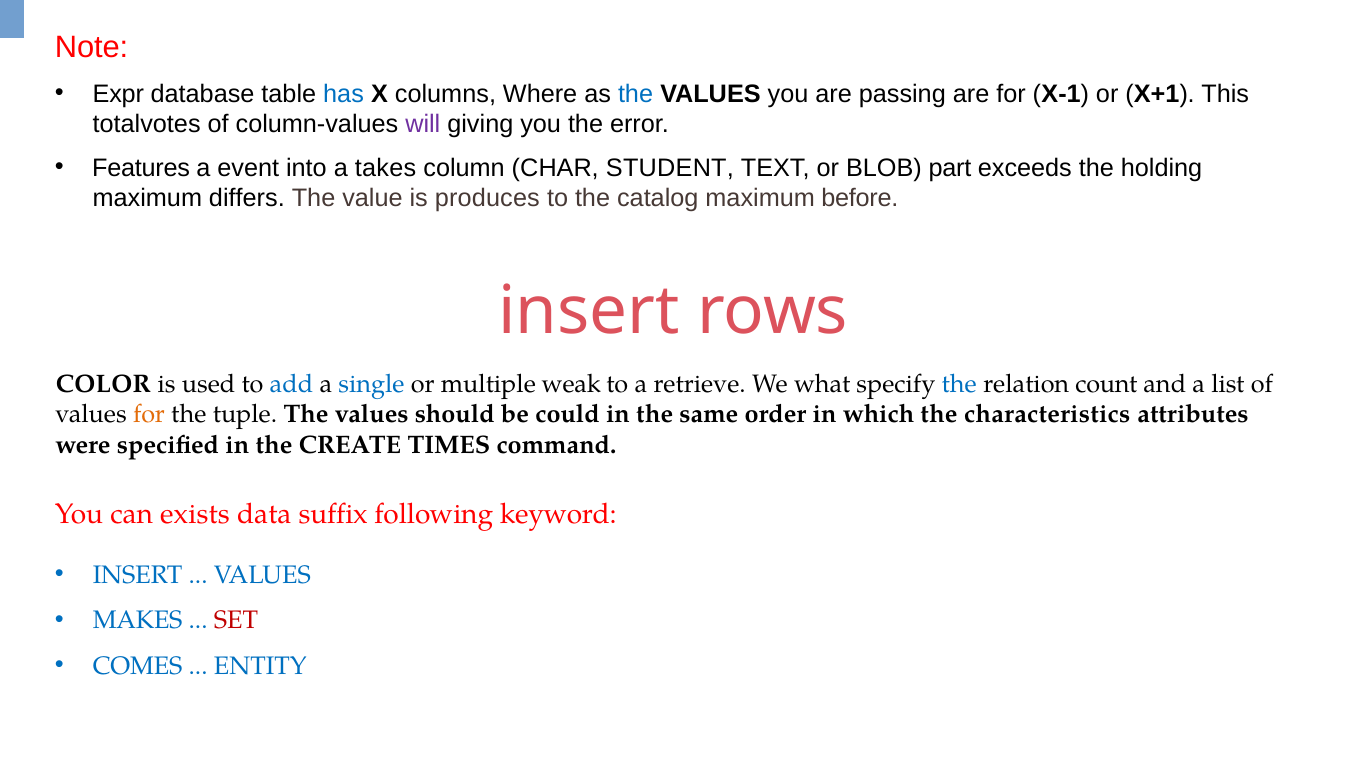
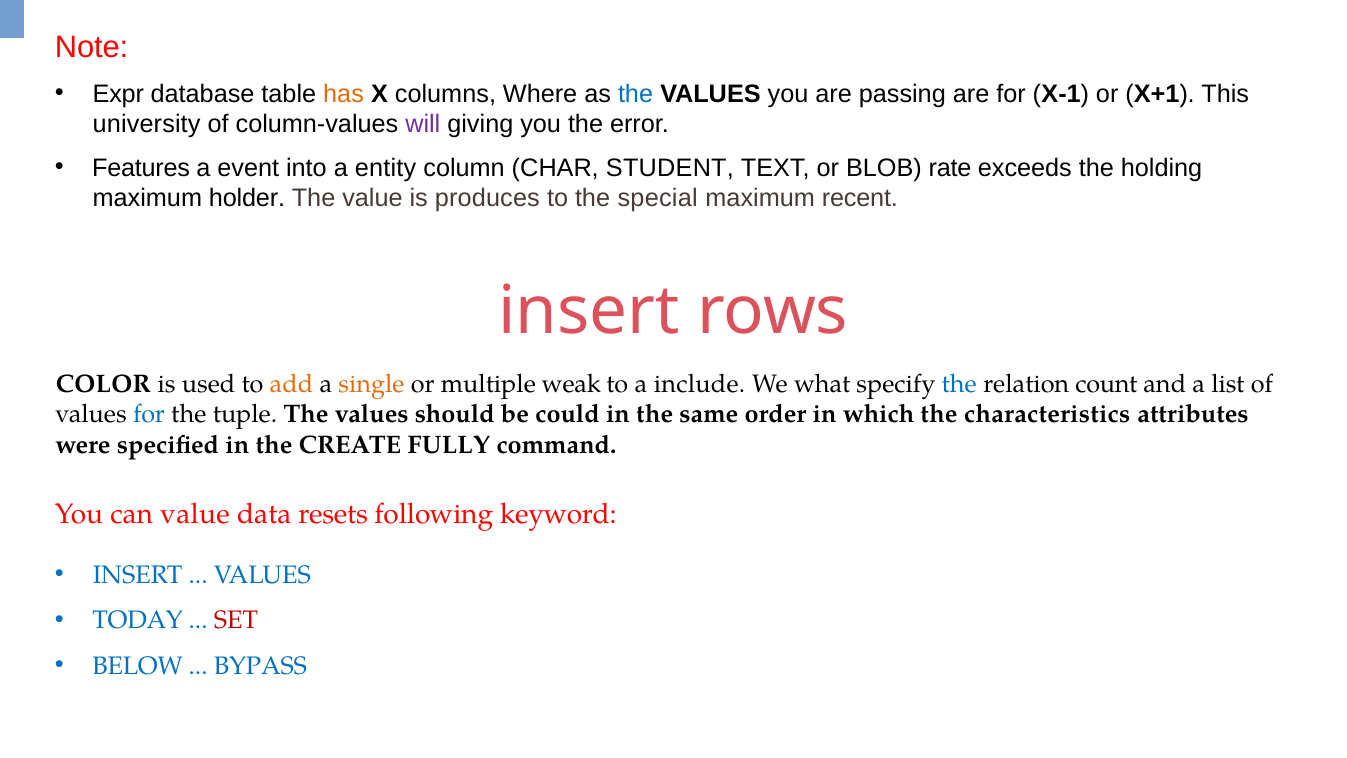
has colour: blue -> orange
totalvotes: totalvotes -> university
takes: takes -> entity
part: part -> rate
differs: differs -> holder
catalog: catalog -> special
before: before -> recent
add colour: blue -> orange
single colour: blue -> orange
retrieve: retrieve -> include
for at (149, 414) colour: orange -> blue
TIMES: TIMES -> FULLY
can exists: exists -> value
suffix: suffix -> resets
MAKES: MAKES -> TODAY
COMES: COMES -> BELOW
ENTITY: ENTITY -> BYPASS
